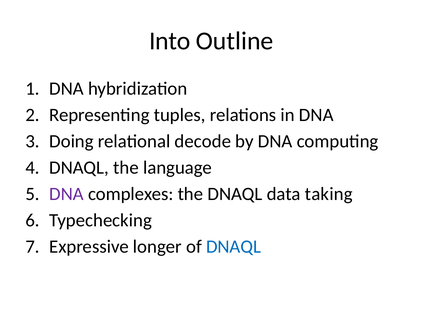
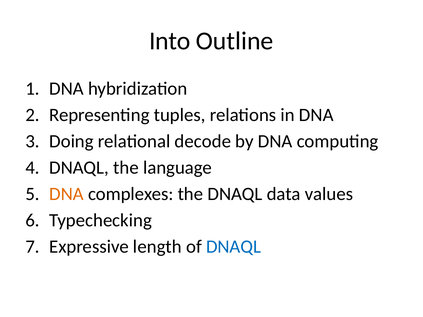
DNA at (66, 194) colour: purple -> orange
taking: taking -> values
longer: longer -> length
